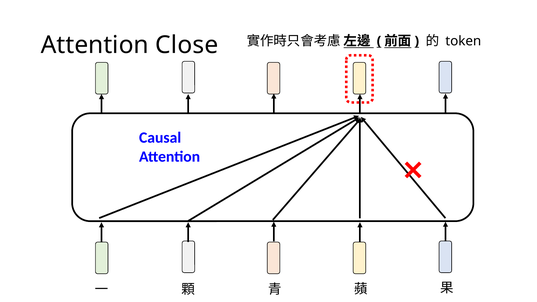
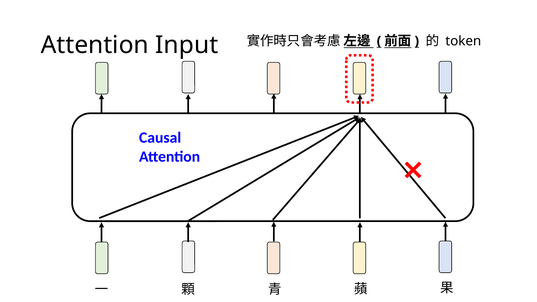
Close: Close -> Input
